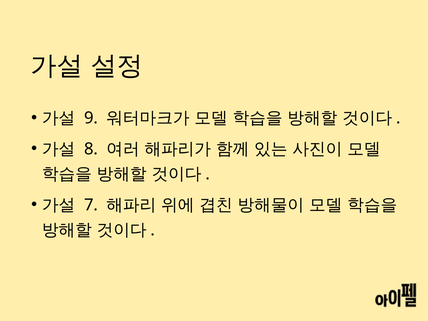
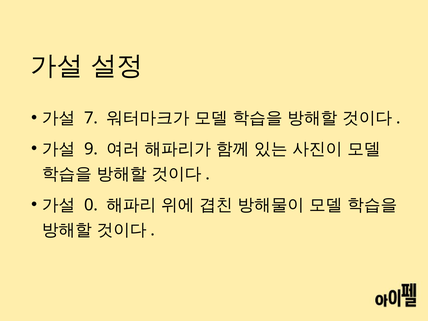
9: 9 -> 7
8: 8 -> 9
7: 7 -> 0
